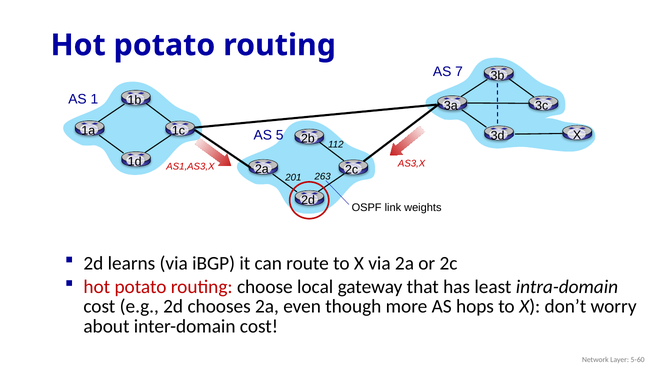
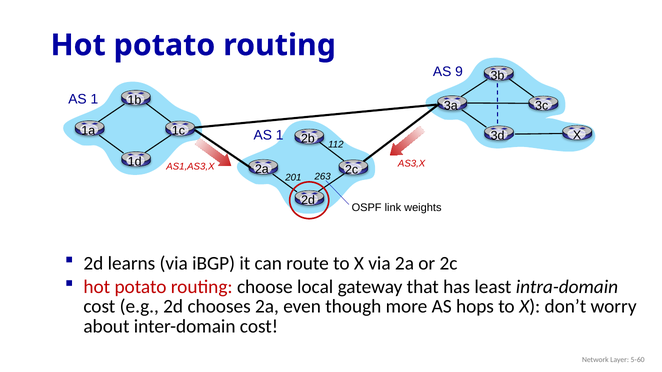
7: 7 -> 9
5 at (280, 135): 5 -> 1
